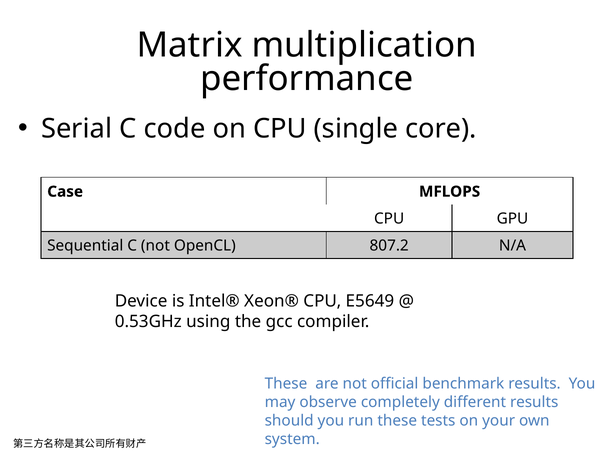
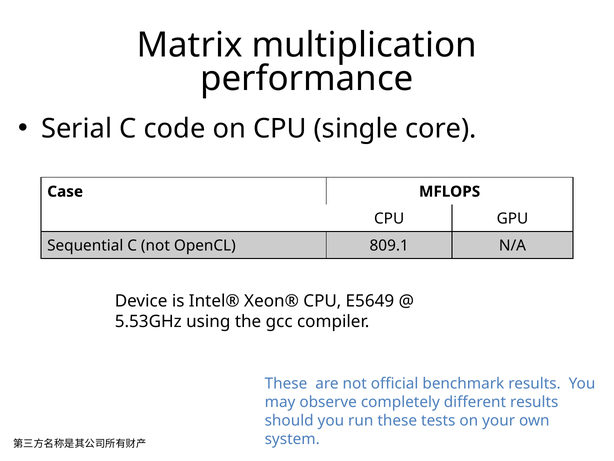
807.2: 807.2 -> 809.1
0.53GHz: 0.53GHz -> 5.53GHz
